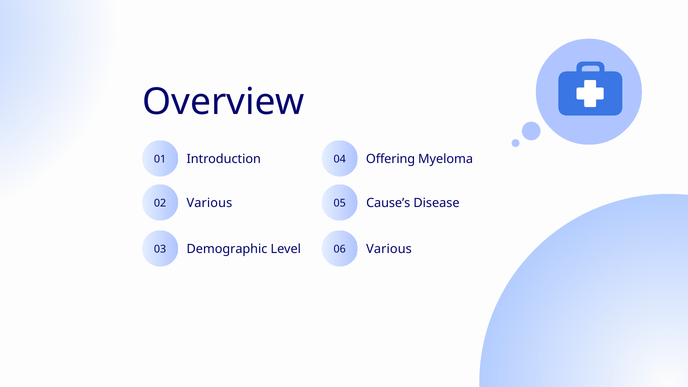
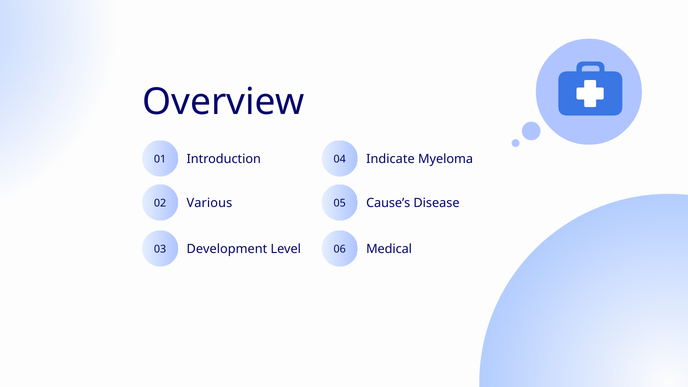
Offering: Offering -> Indicate
Demographic: Demographic -> Development
Various at (389, 249): Various -> Medical
